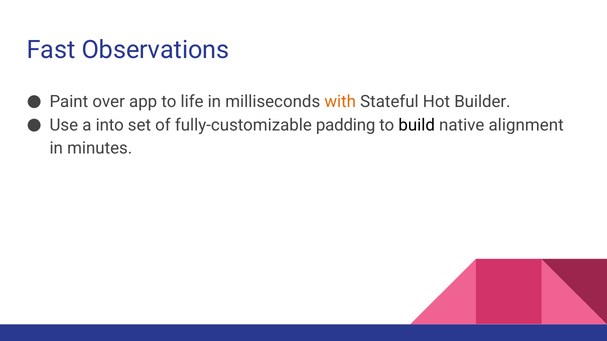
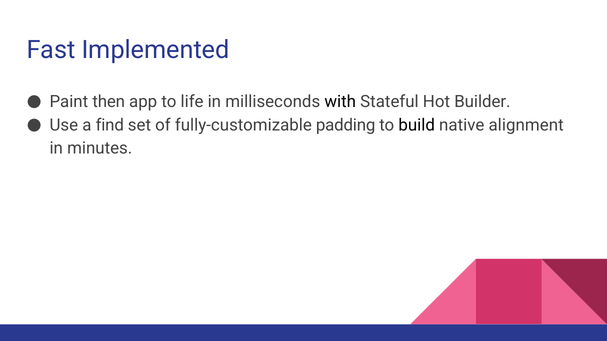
Observations: Observations -> Implemented
over: over -> then
with colour: orange -> black
into: into -> find
